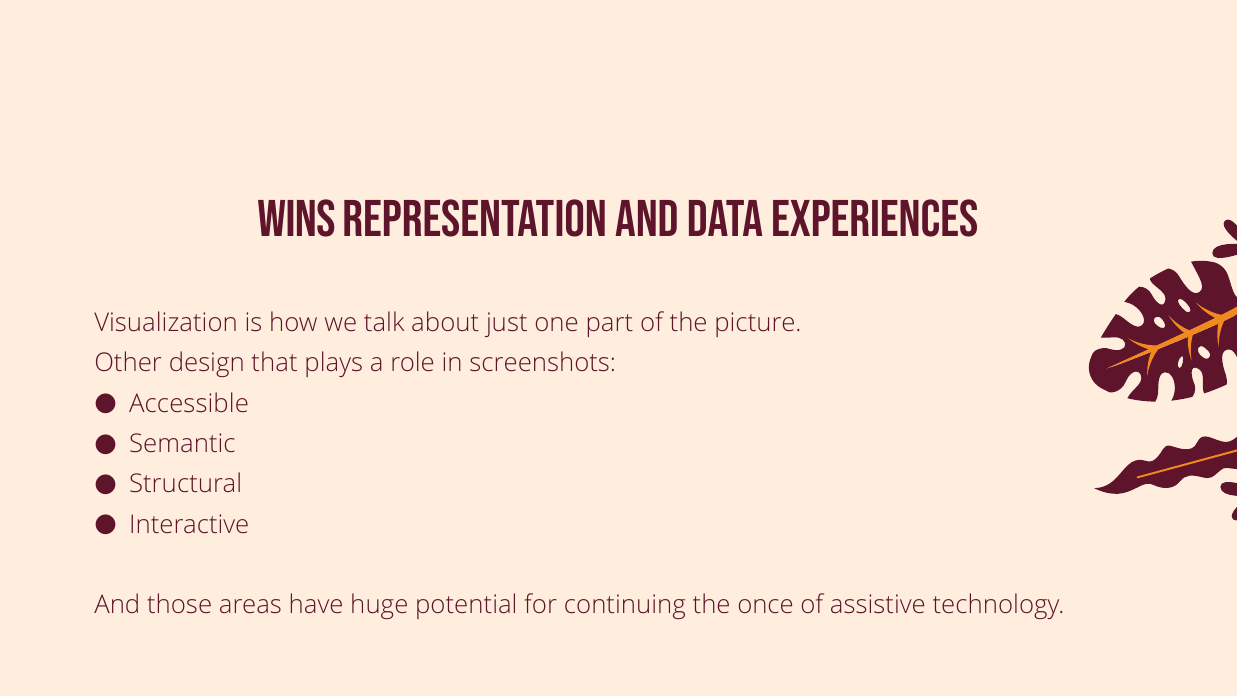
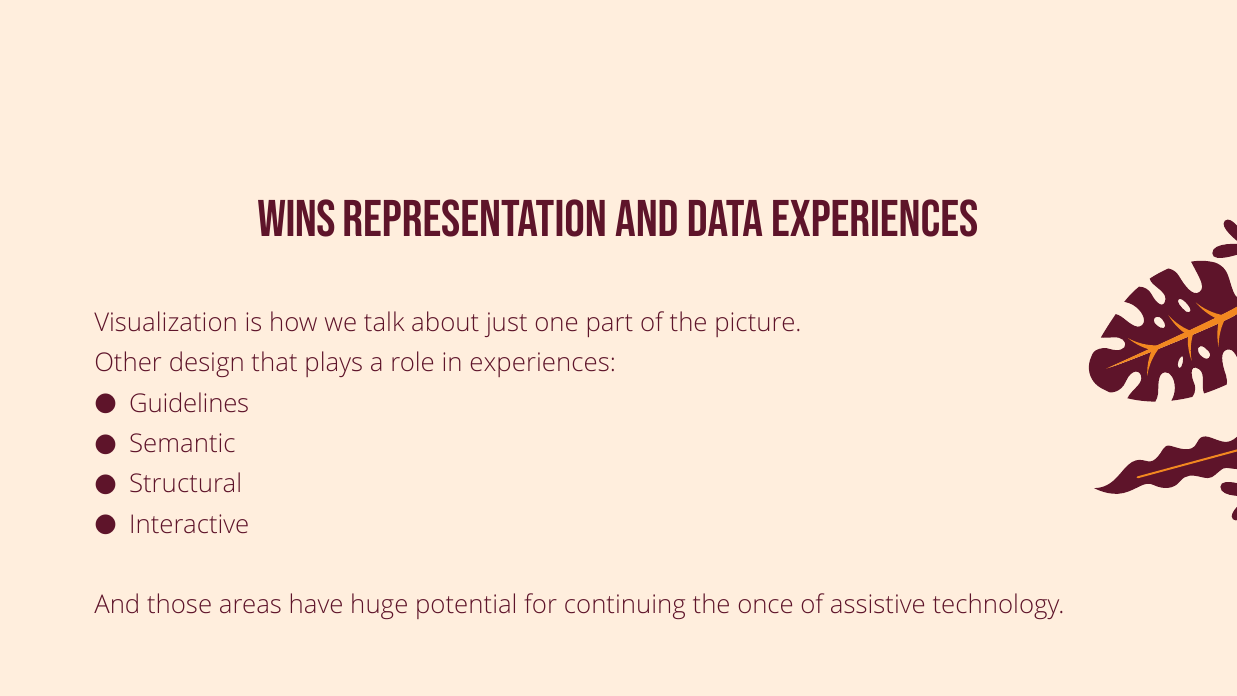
in screenshots: screenshots -> experiences
Accessible: Accessible -> Guidelines
